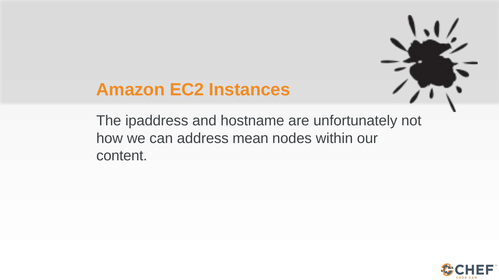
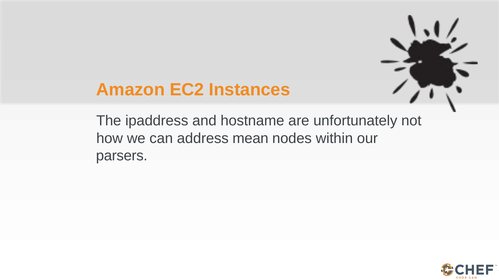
content: content -> parsers
